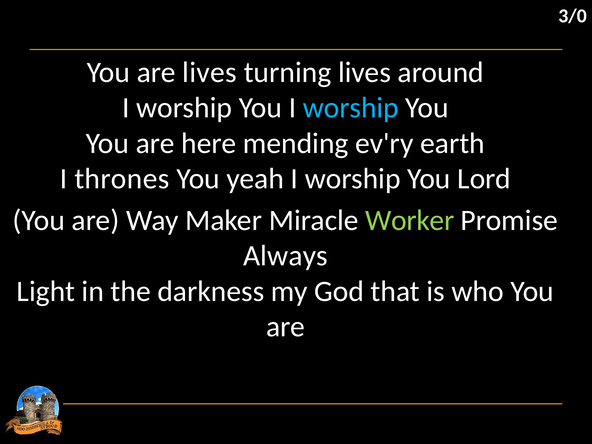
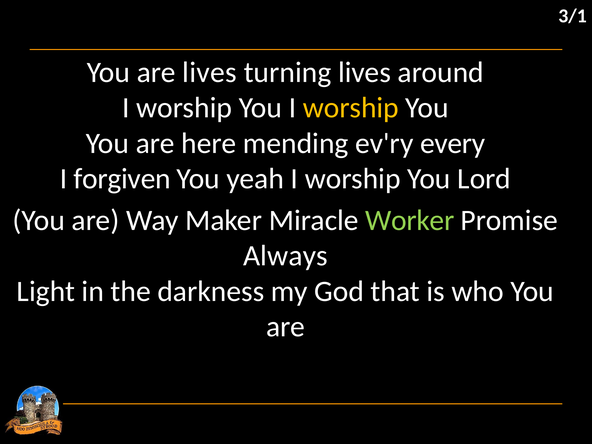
3/0: 3/0 -> 3/1
worship at (351, 108) colour: light blue -> yellow
earth: earth -> every
thrones: thrones -> forgiven
